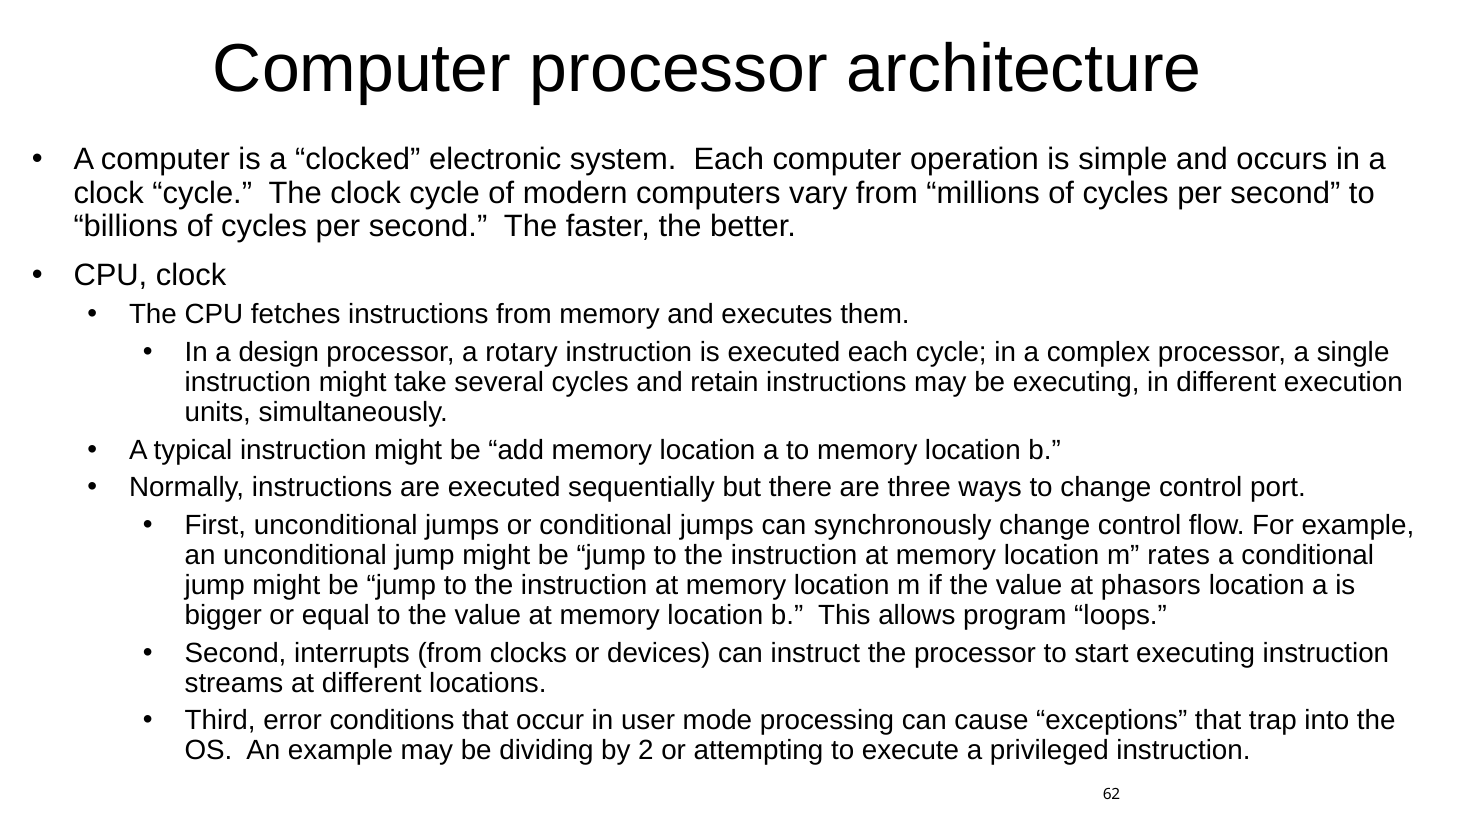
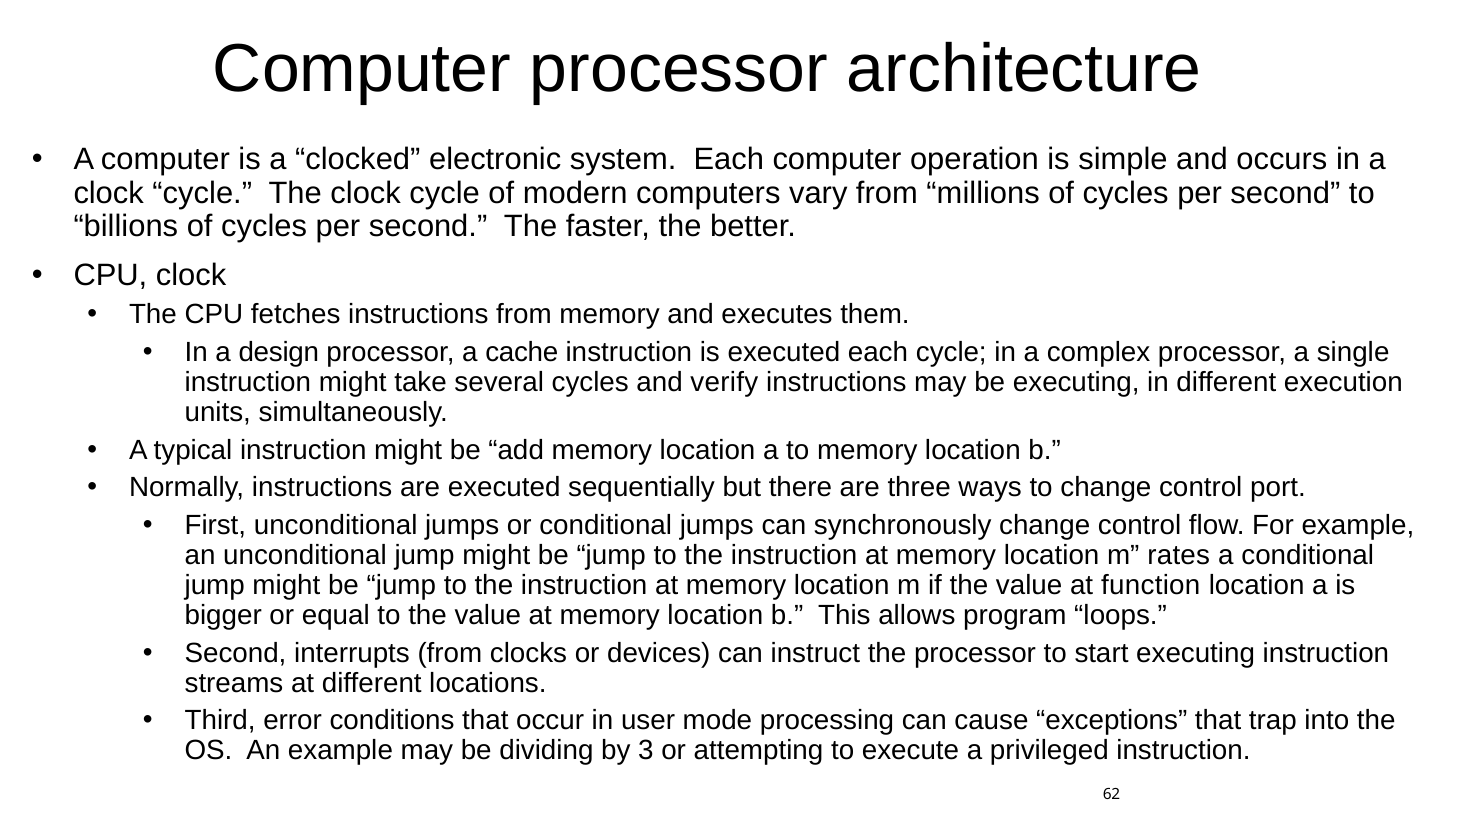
rotary: rotary -> cache
retain: retain -> verify
phasors: phasors -> function
2: 2 -> 3
